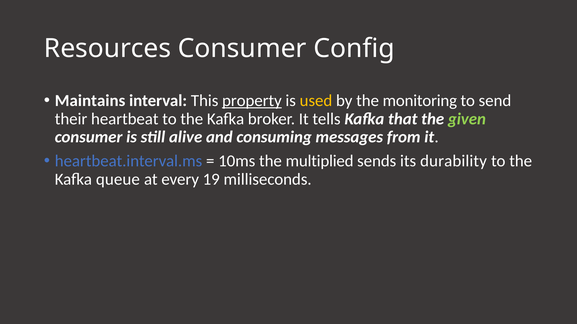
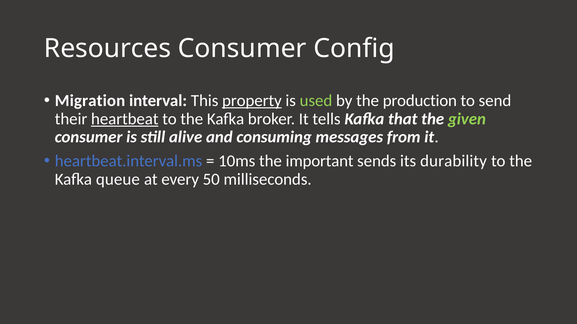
Maintains: Maintains -> Migration
used colour: yellow -> light green
monitoring: monitoring -> production
heartbeat underline: none -> present
multiplied: multiplied -> important
19: 19 -> 50
